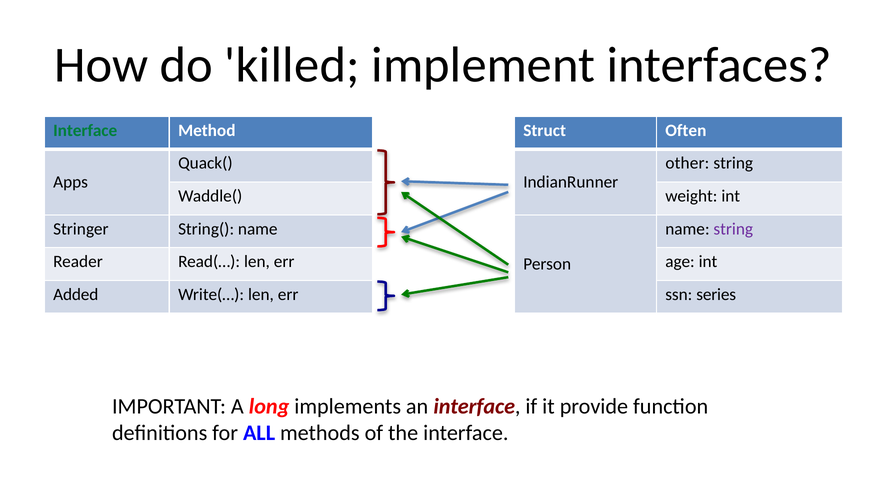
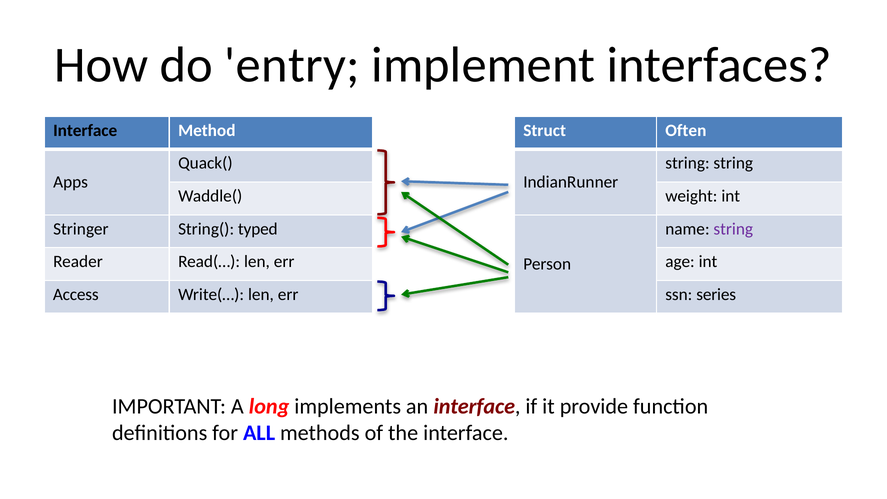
killed: killed -> entry
Interface at (85, 130) colour: green -> black
other at (687, 163): other -> string
String( name: name -> typed
Added: Added -> Access
